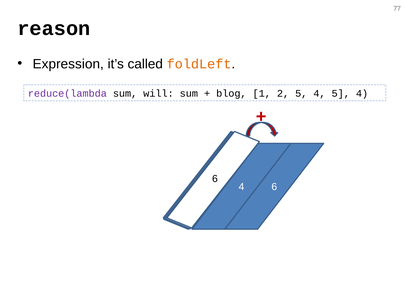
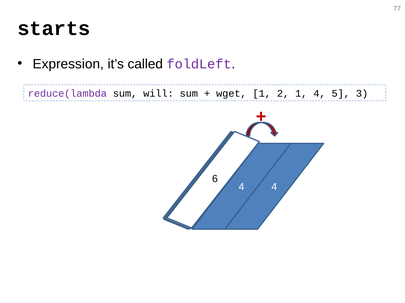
reason: reason -> starts
foldLeft colour: orange -> purple
blog: blog -> wget
2 5: 5 -> 1
4 5 4: 4 -> 3
6 at (274, 187): 6 -> 4
